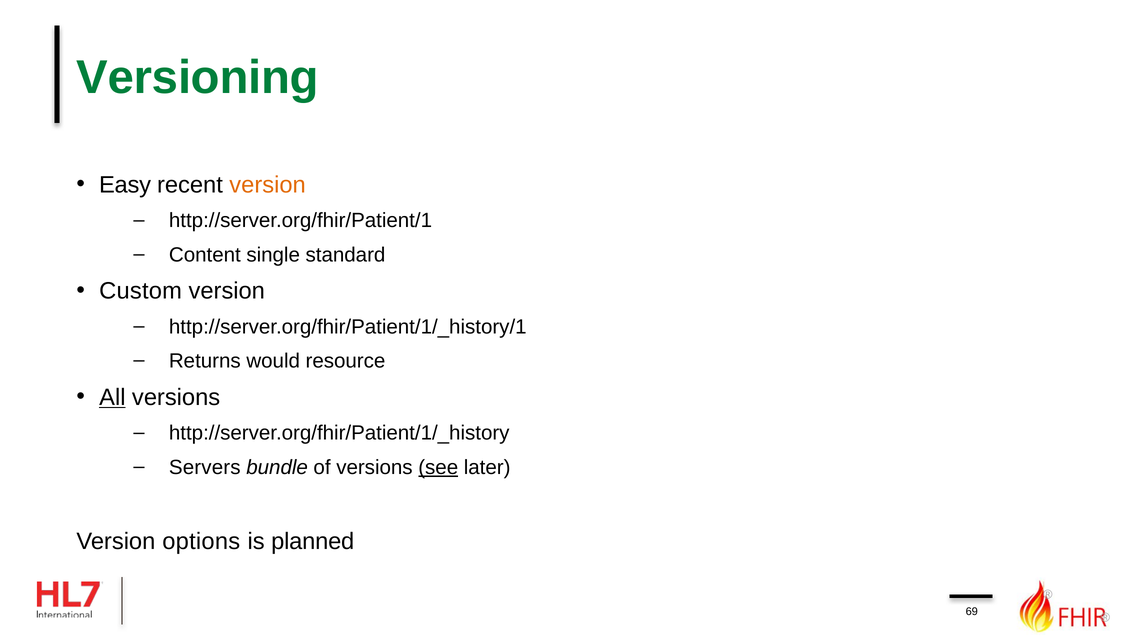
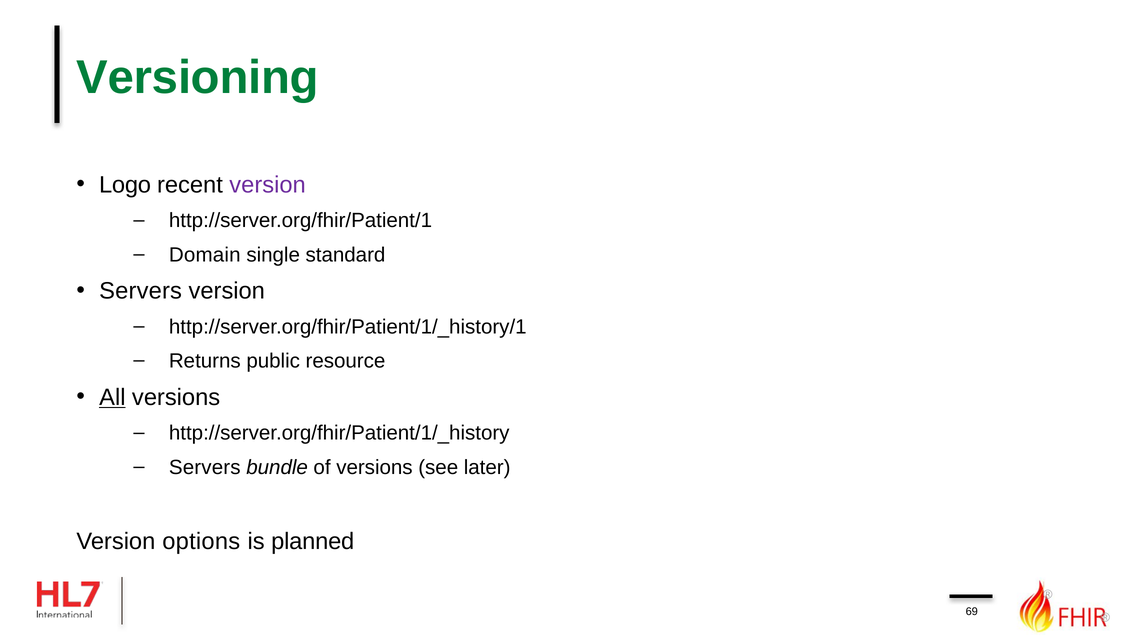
Easy: Easy -> Logo
version at (268, 185) colour: orange -> purple
Content: Content -> Domain
Custom at (141, 291): Custom -> Servers
would: would -> public
see underline: present -> none
